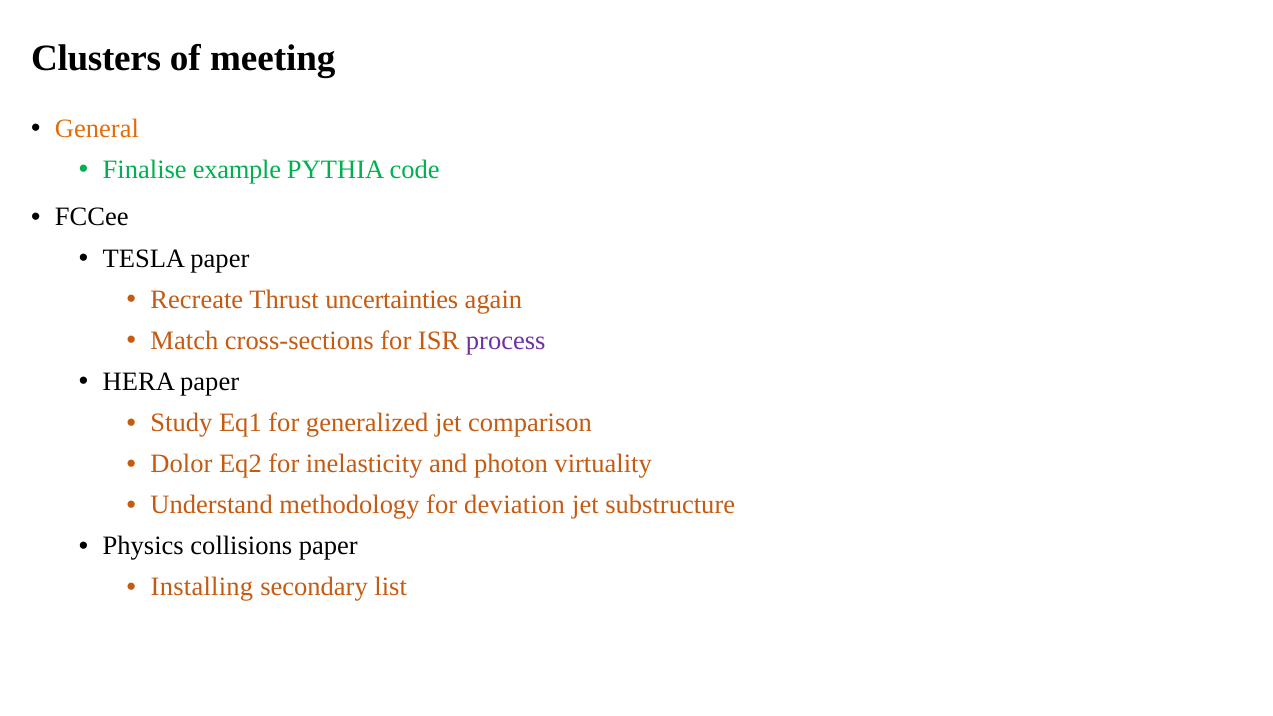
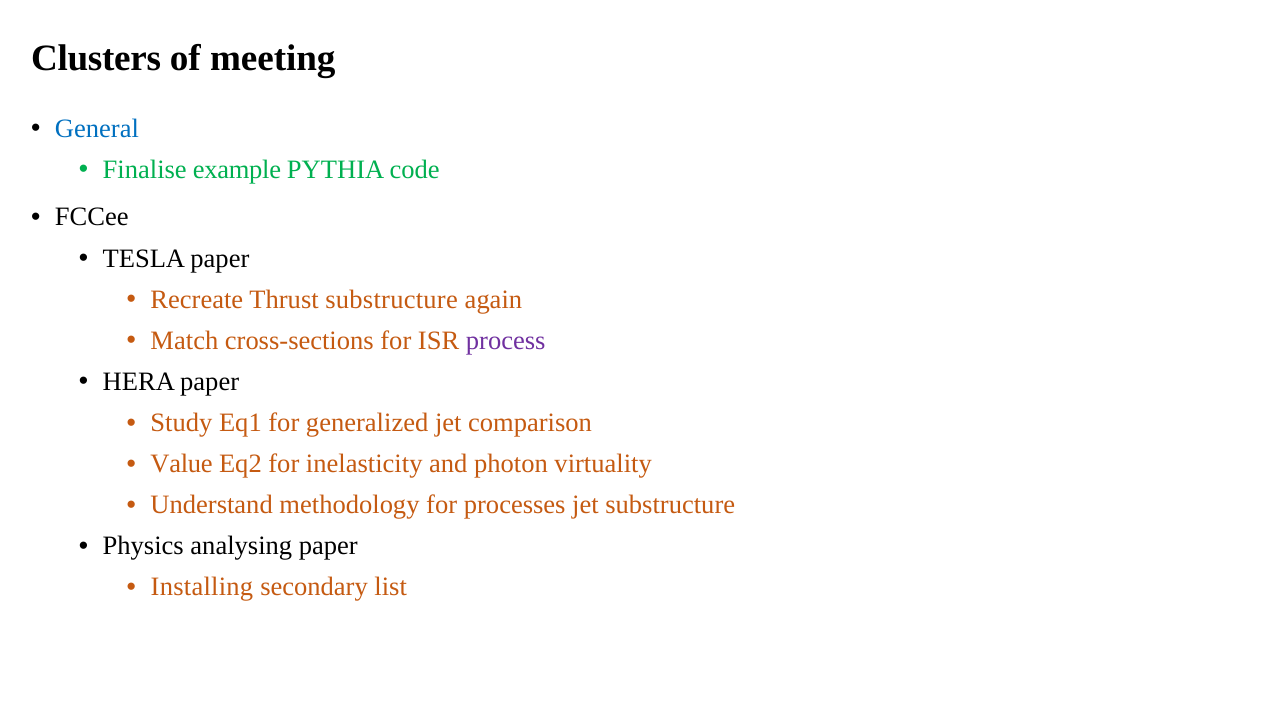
General colour: orange -> blue
Thrust uncertainties: uncertainties -> substructure
Dolor: Dolor -> Value
deviation: deviation -> processes
collisions: collisions -> analysing
